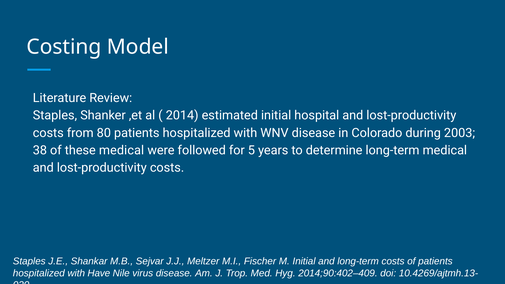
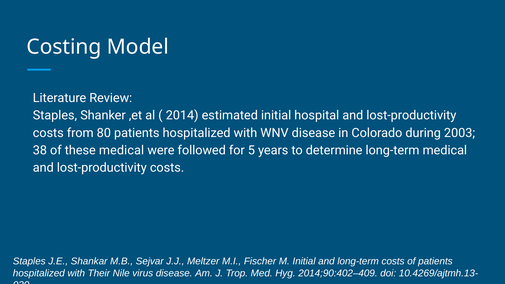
Have: Have -> Their
